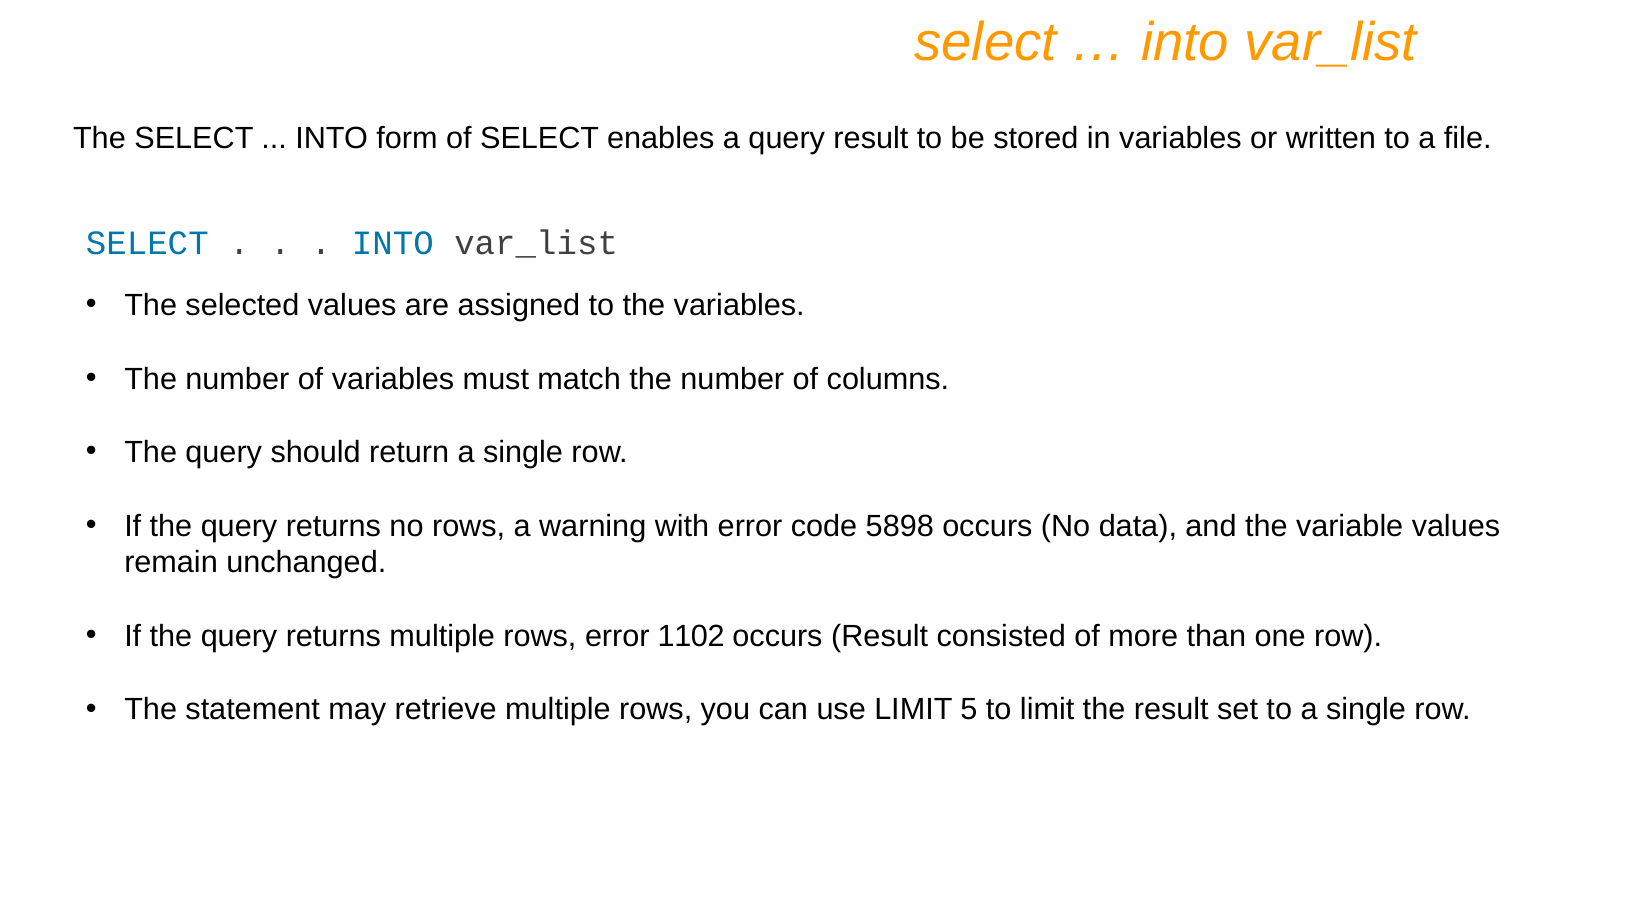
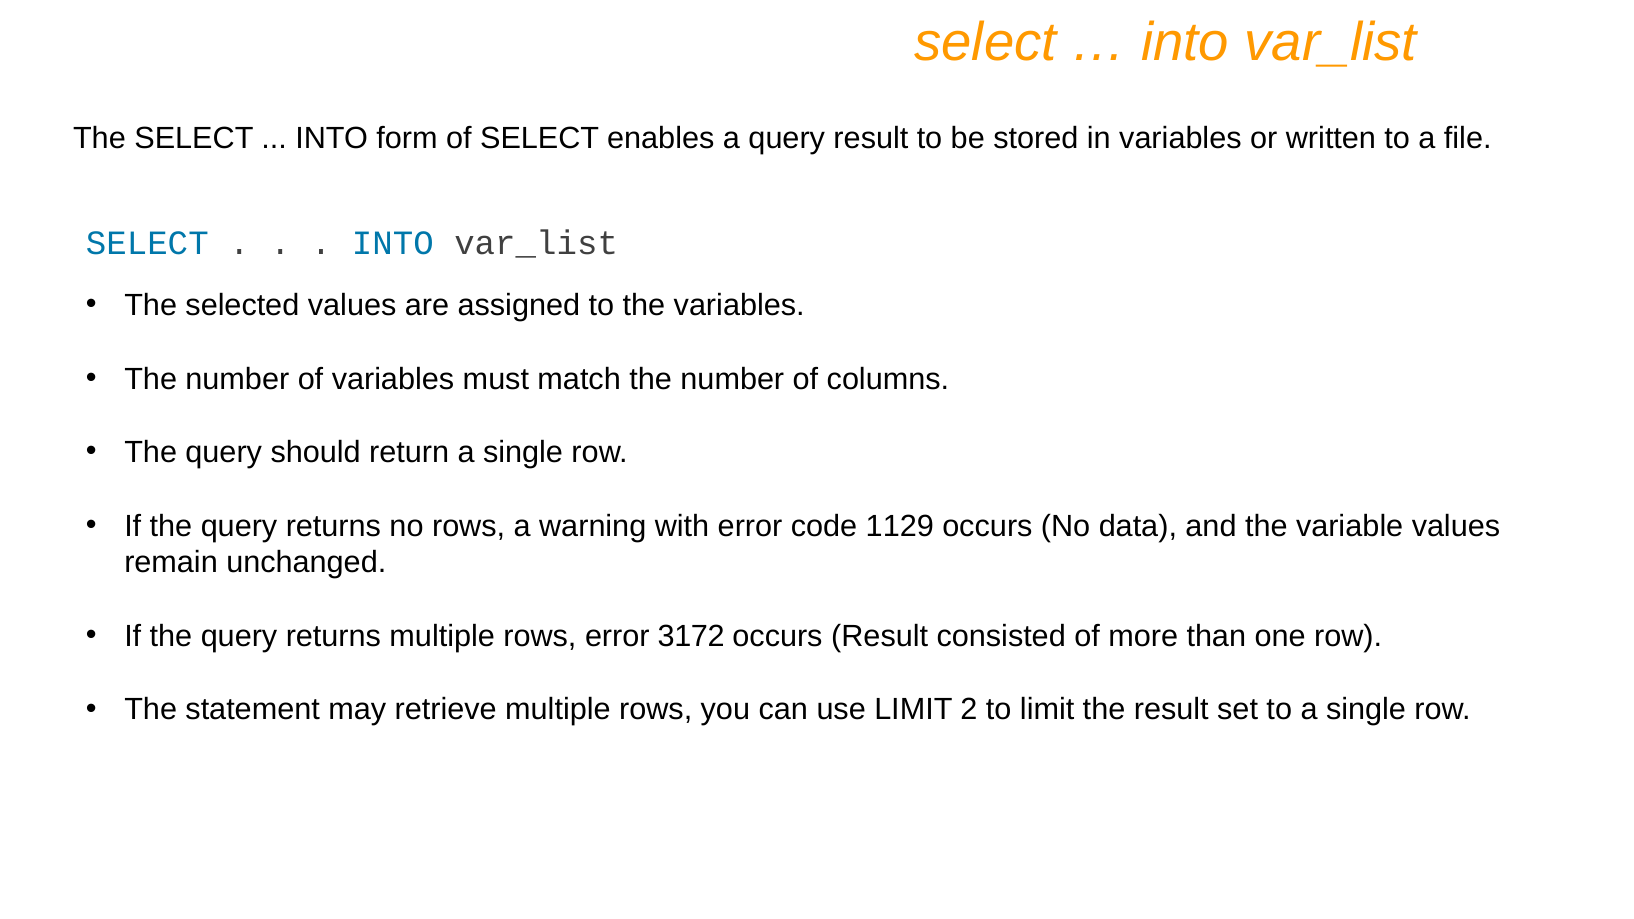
5898: 5898 -> 1129
1102: 1102 -> 3172
5: 5 -> 2
